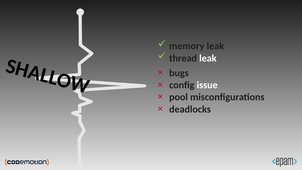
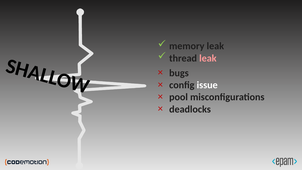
leak at (208, 58) colour: white -> pink
